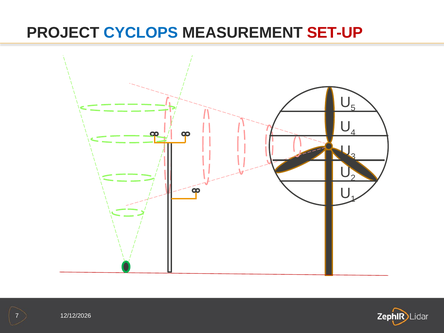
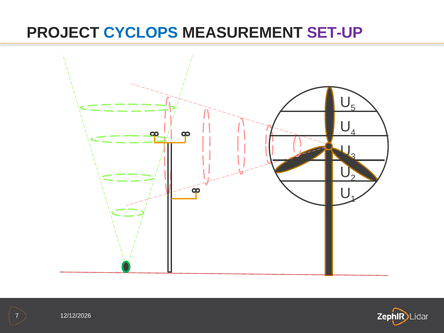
SET-UP colour: red -> purple
